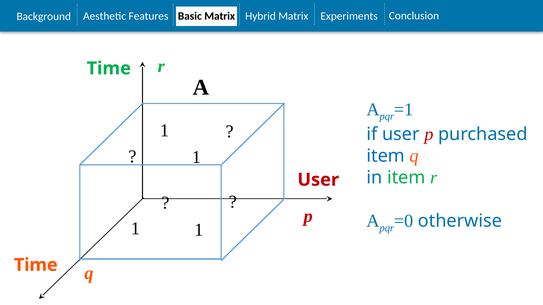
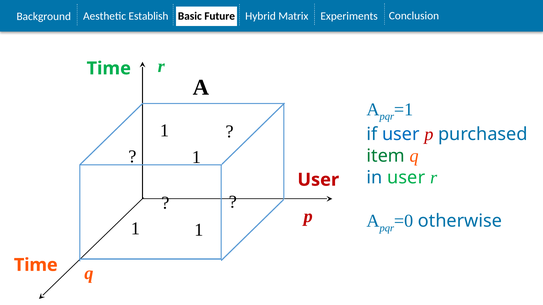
Features: Features -> Establish
Basic Matrix: Matrix -> Future
item at (386, 156) colour: blue -> green
in item: item -> user
